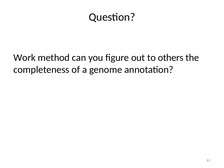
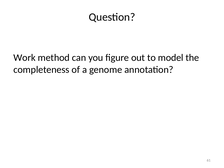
others: others -> model
